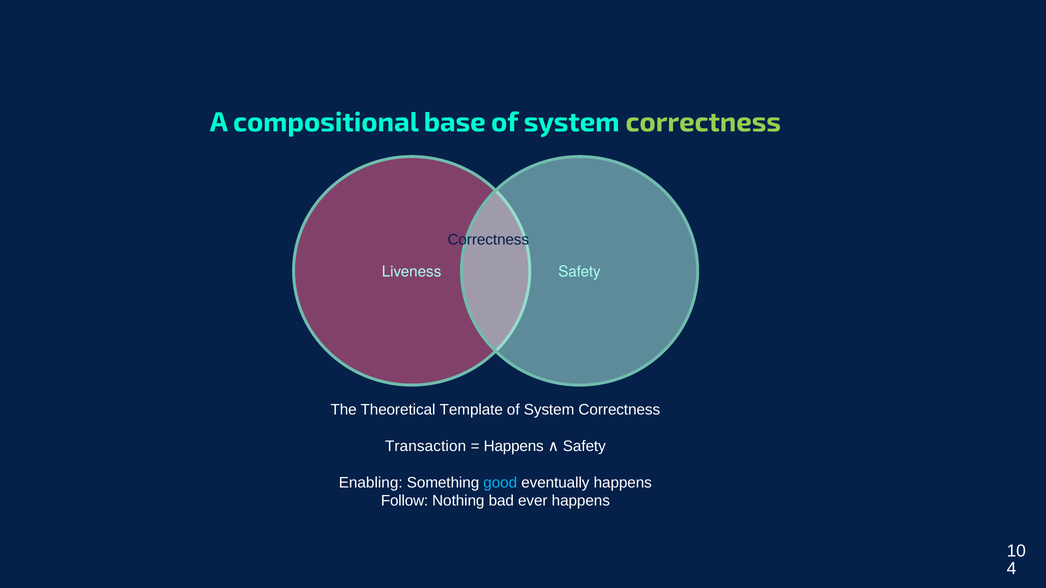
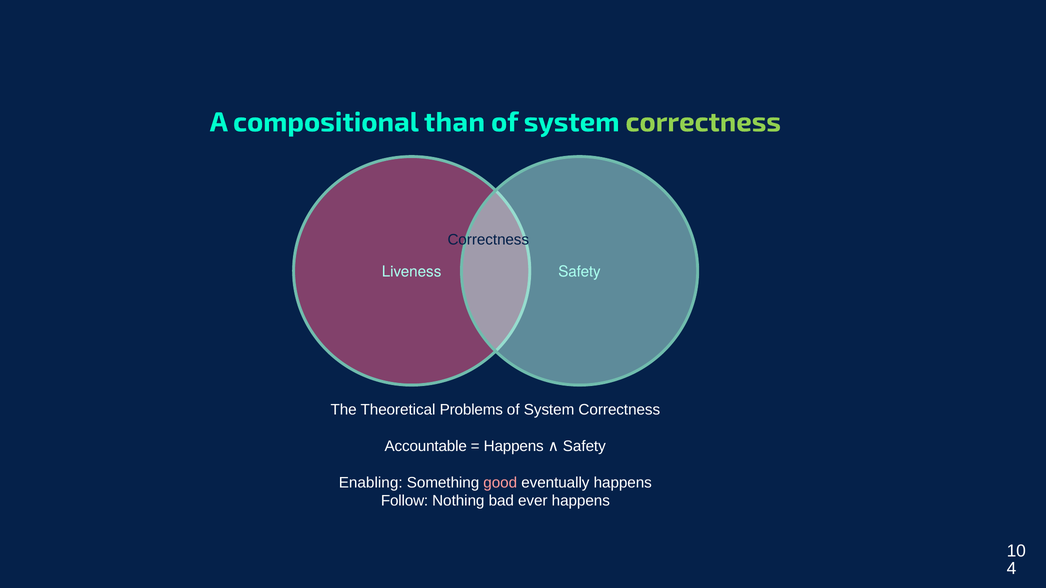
base: base -> than
Template: Template -> Problems
Transaction: Transaction -> Accountable
good colour: light blue -> pink
